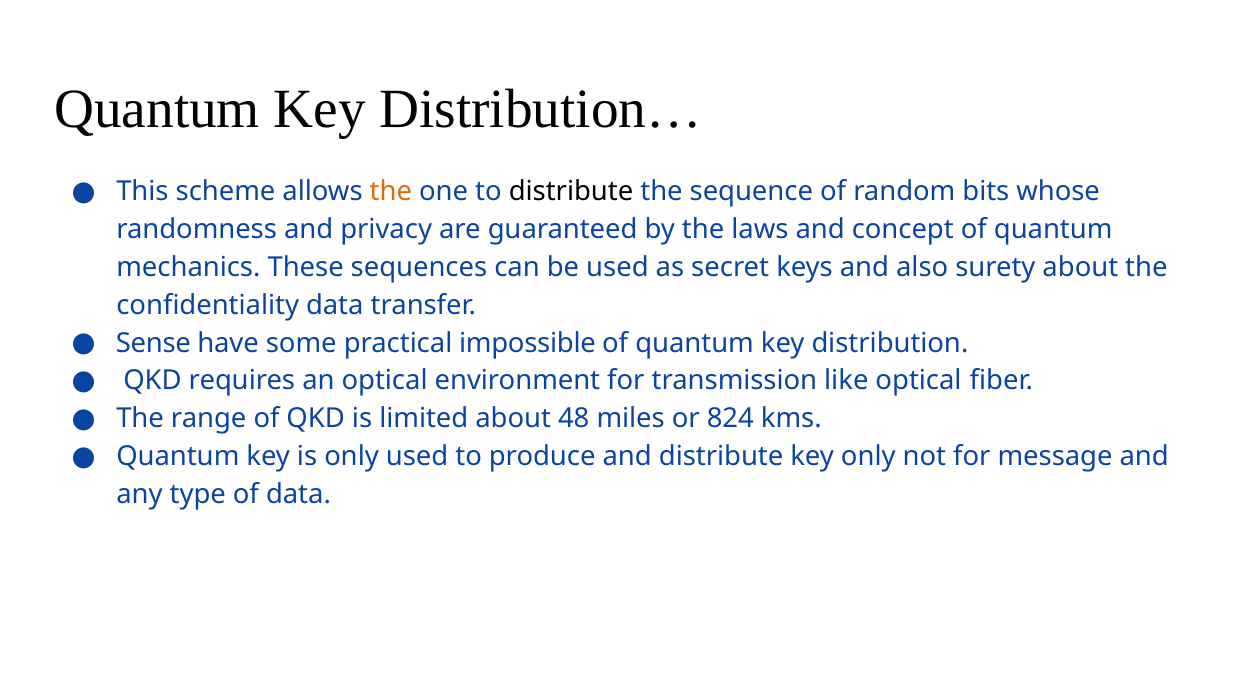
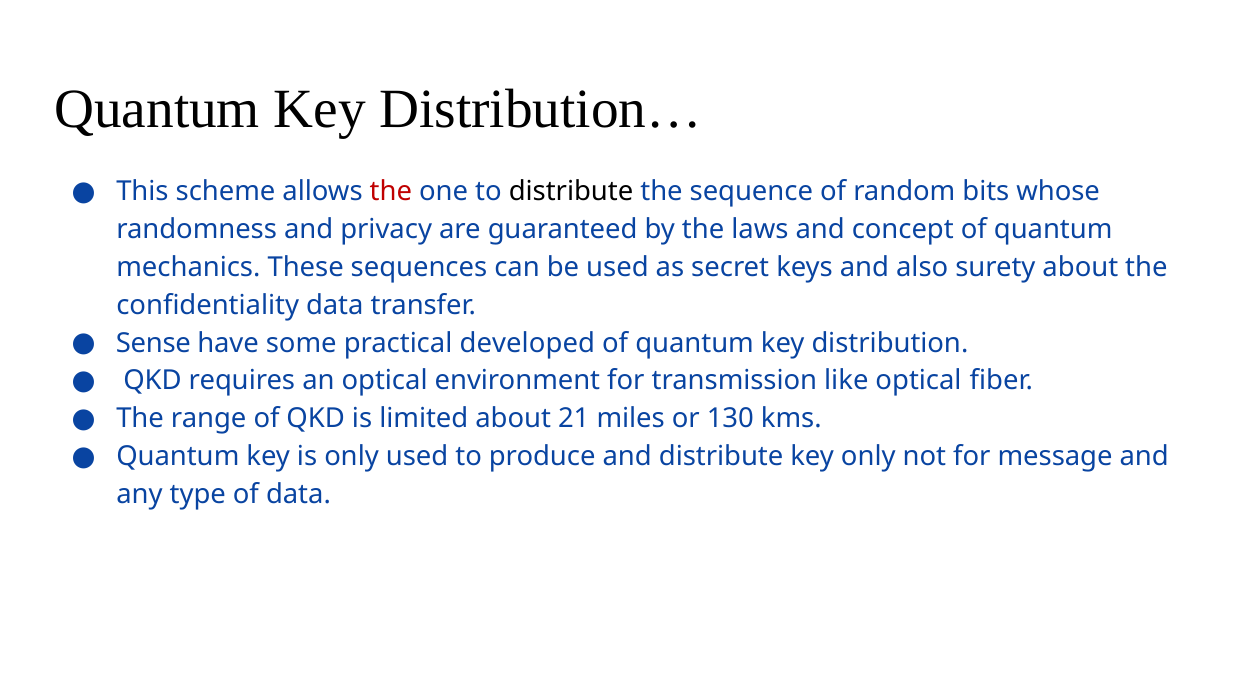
the at (391, 192) colour: orange -> red
impossible: impossible -> developed
48: 48 -> 21
824: 824 -> 130
